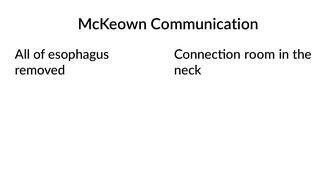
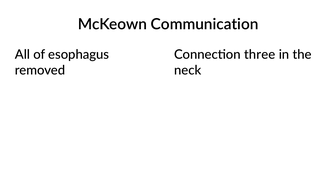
room: room -> three
